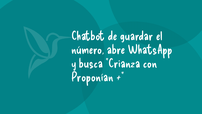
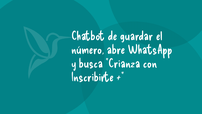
Proponían: Proponían -> Inscribirte
